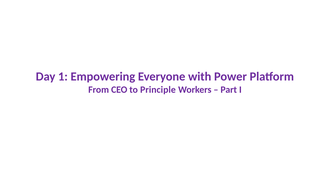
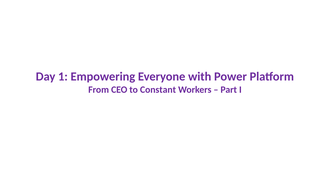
Principle: Principle -> Constant
